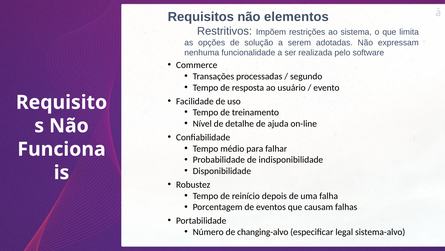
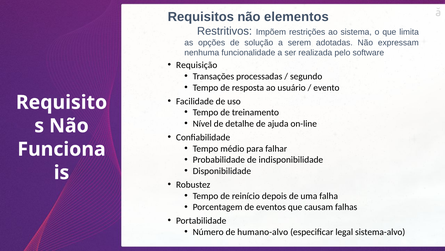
Commerce: Commerce -> Requisição
changing-alvo: changing-alvo -> humano-alvo
